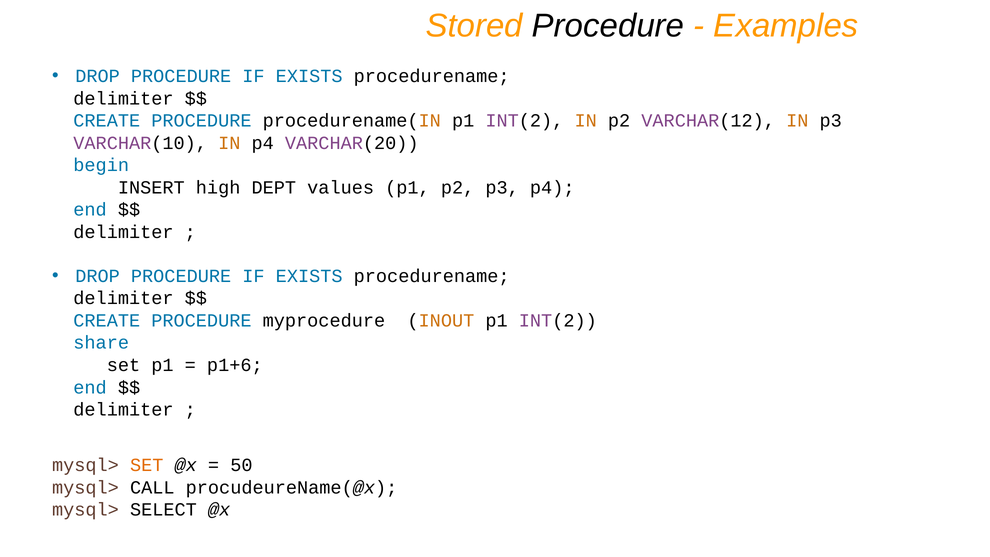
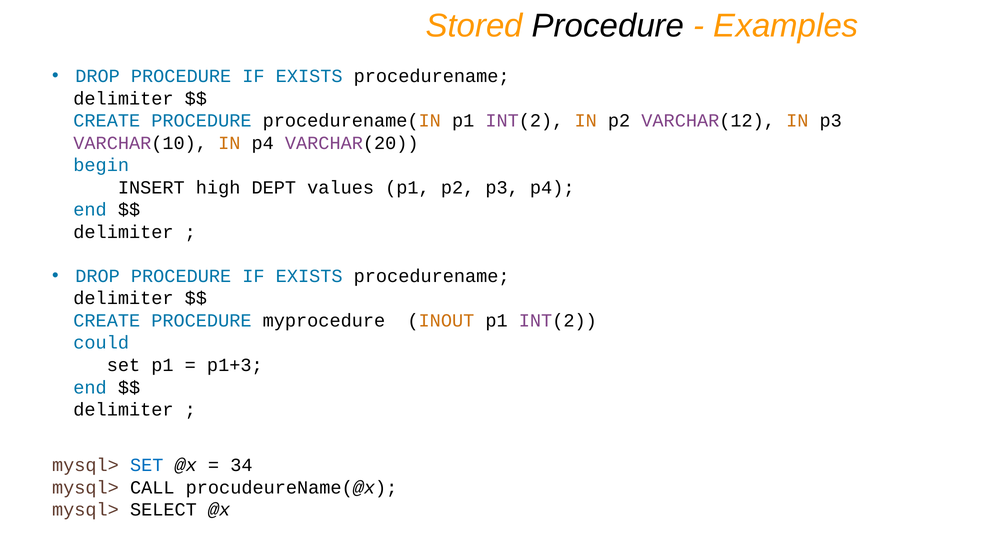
share: share -> could
p1+6: p1+6 -> p1+3
SET at (147, 465) colour: orange -> blue
50: 50 -> 34
